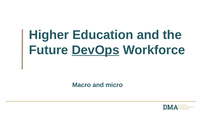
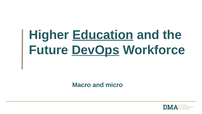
Education underline: none -> present
